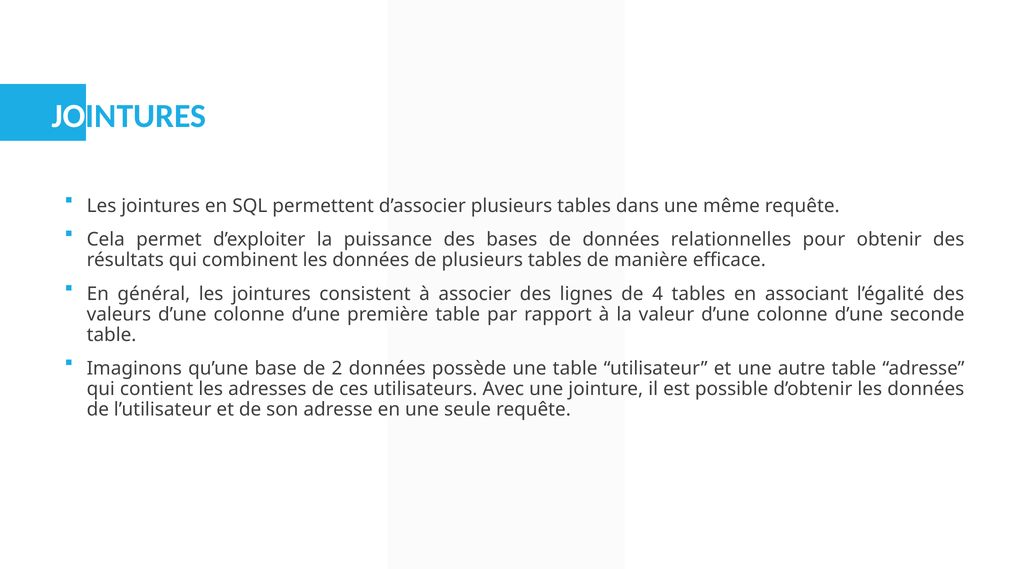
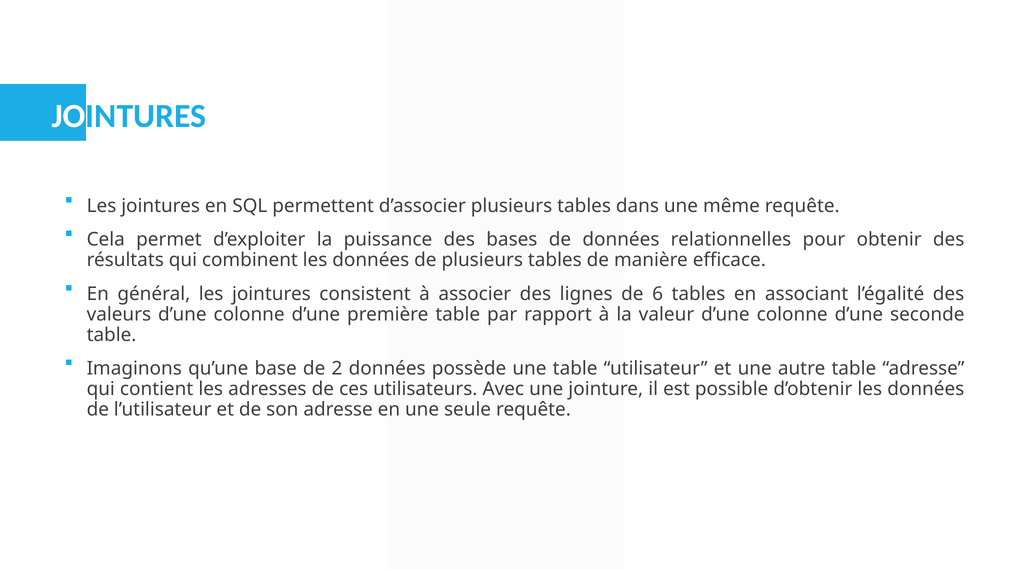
4: 4 -> 6
